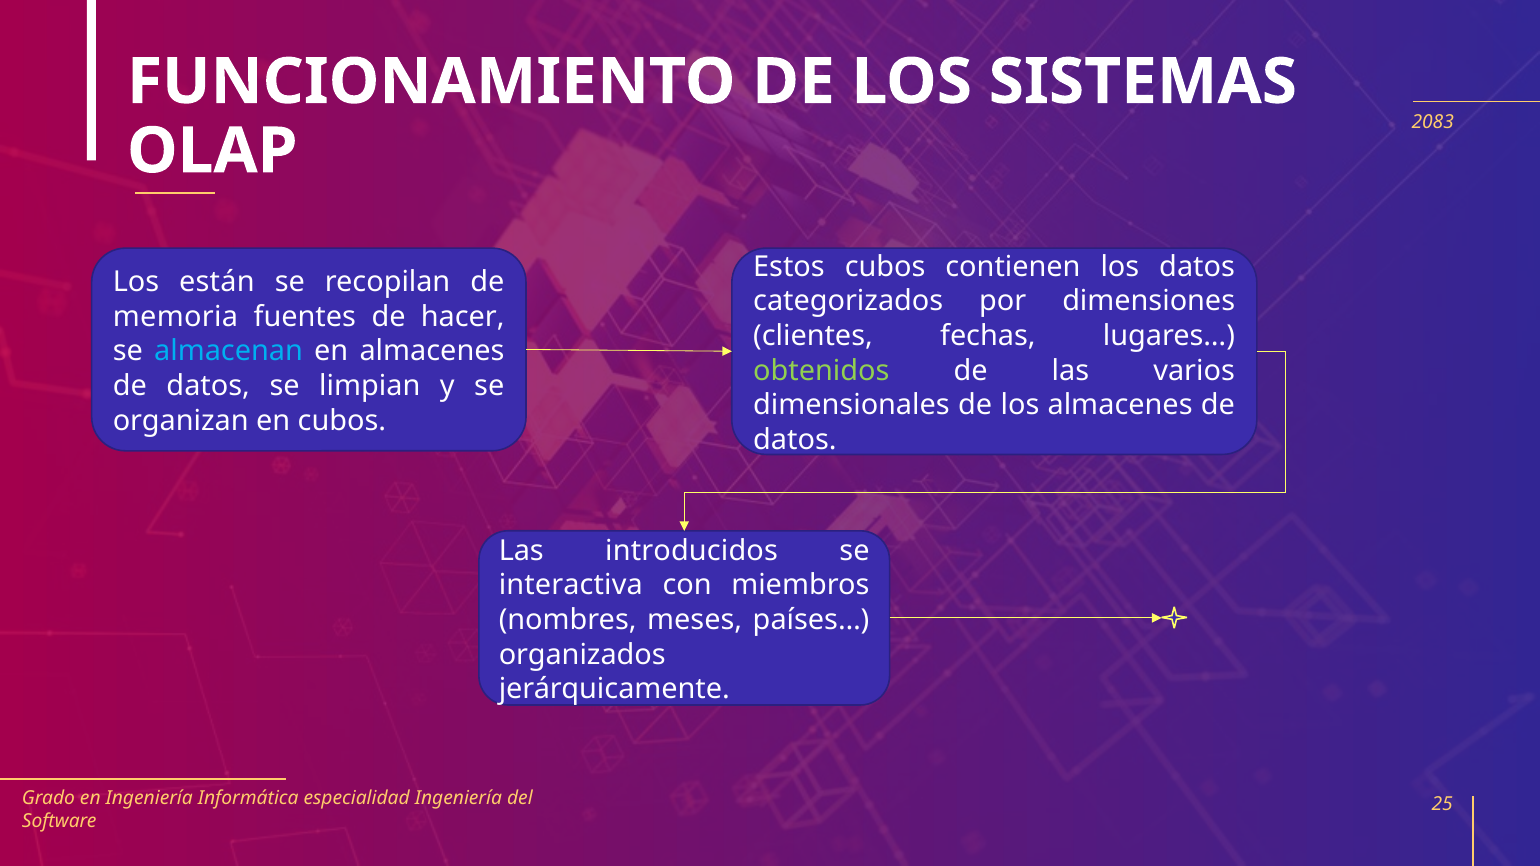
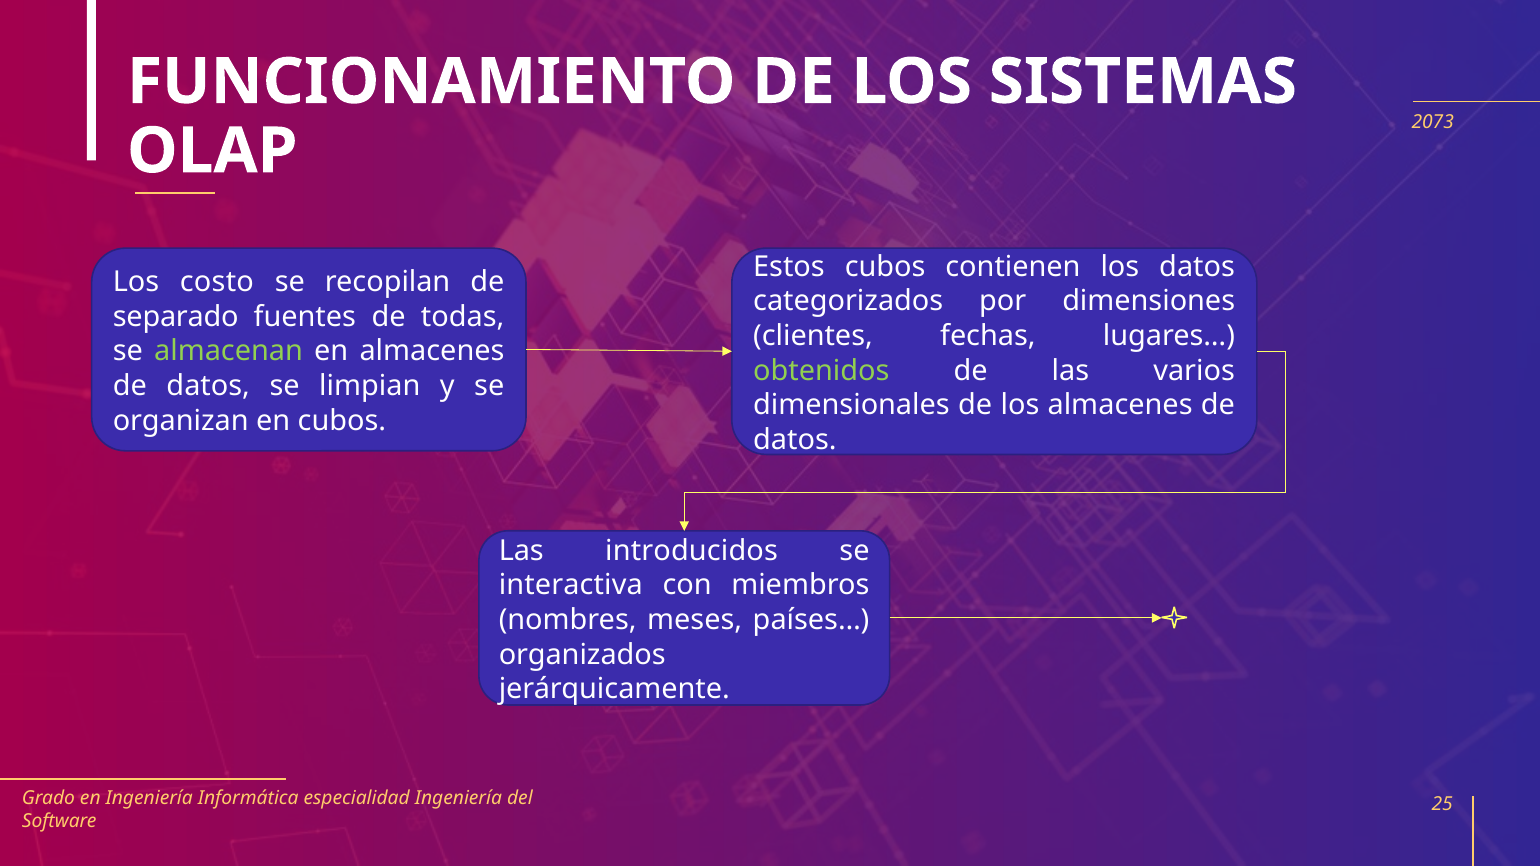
2083: 2083 -> 2073
están: están -> costo
memoria: memoria -> separado
hacer: hacer -> todas
almacenan colour: light blue -> light green
